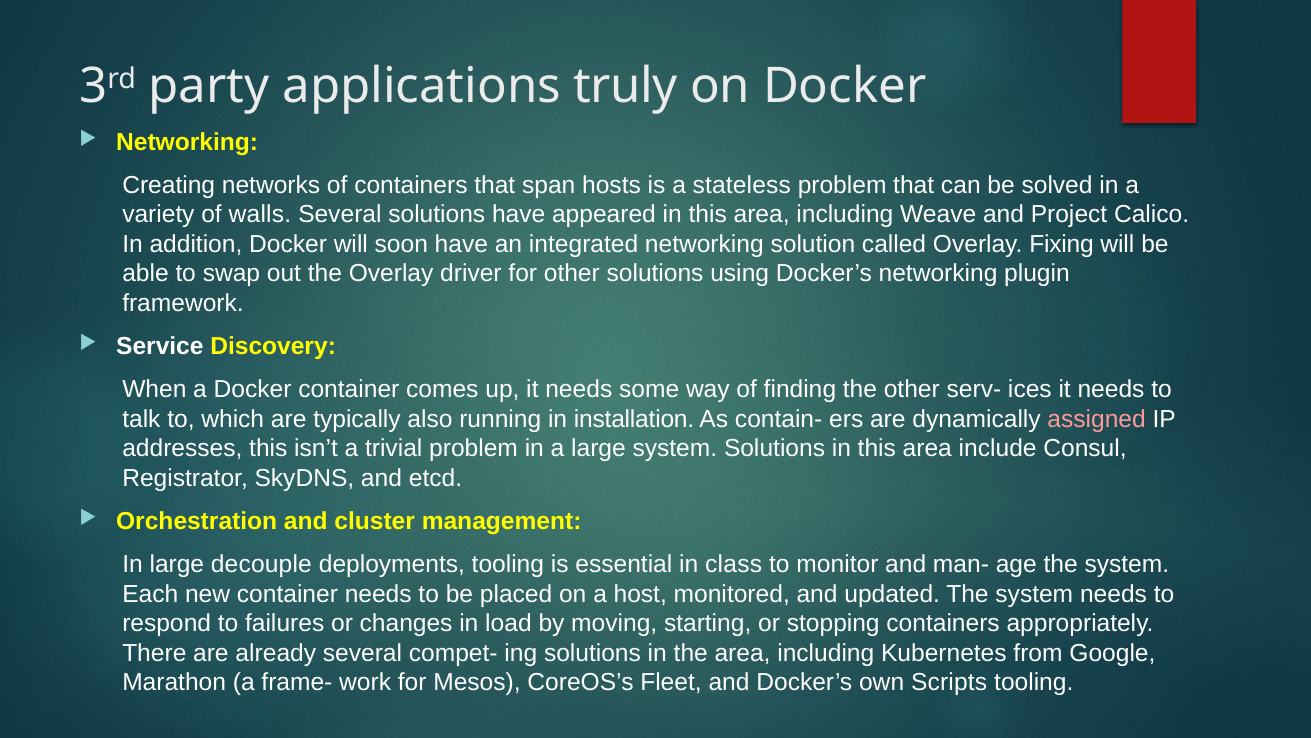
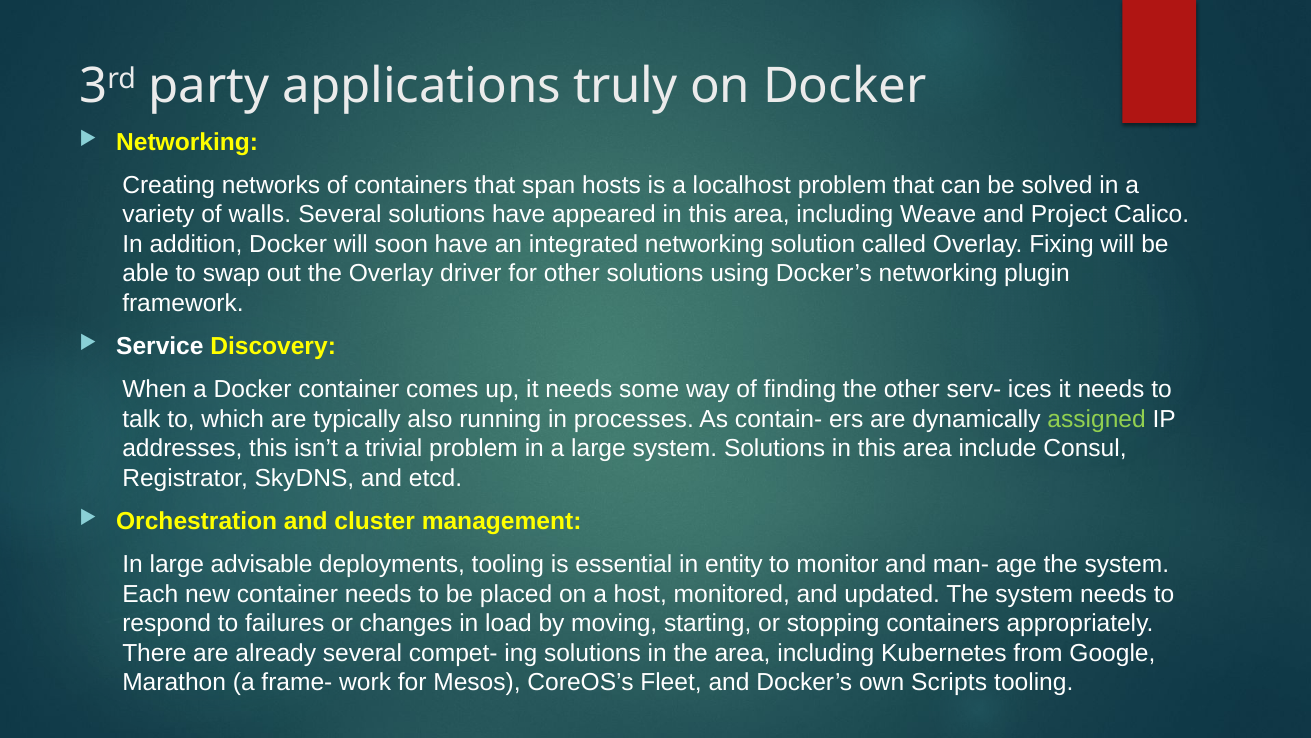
stateless: stateless -> localhost
installation: installation -> processes
assigned colour: pink -> light green
decouple: decouple -> advisable
class: class -> entity
